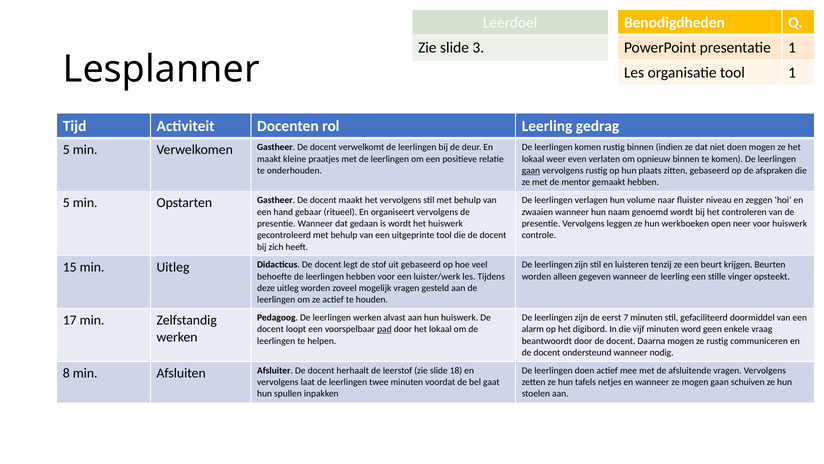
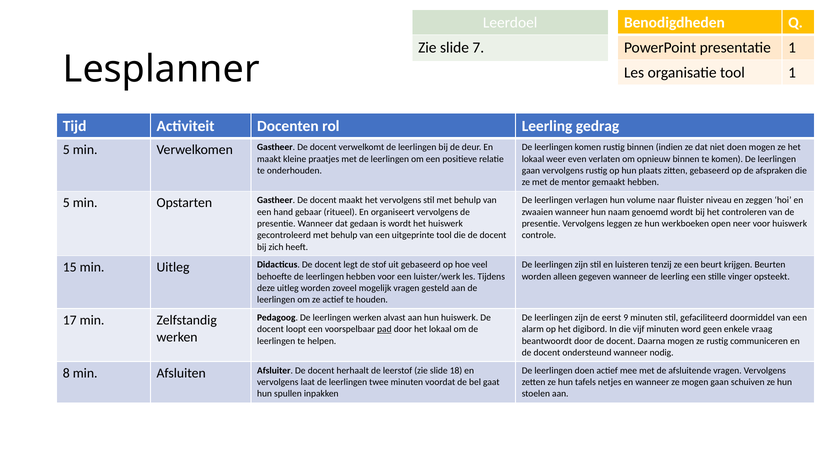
3: 3 -> 7
gaan at (531, 171) underline: present -> none
7: 7 -> 9
